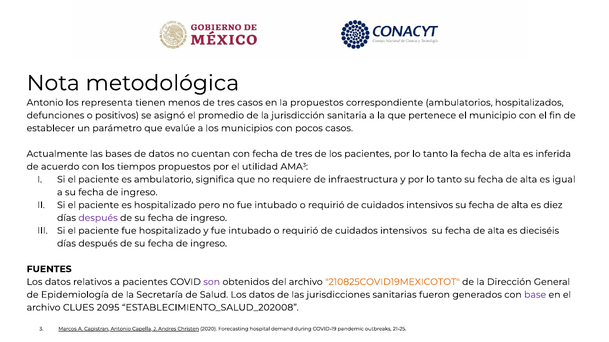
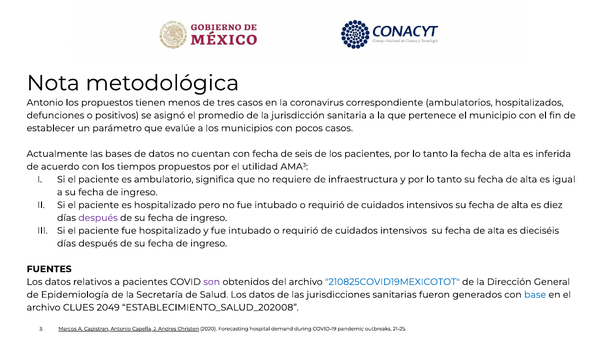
los representa: representa -> propuestos
la propuestos: propuestos -> coronavirus
fecha de tres: tres -> seis
210825COVID19MEXICOTOT colour: orange -> blue
base colour: purple -> blue
2095: 2095 -> 2049
